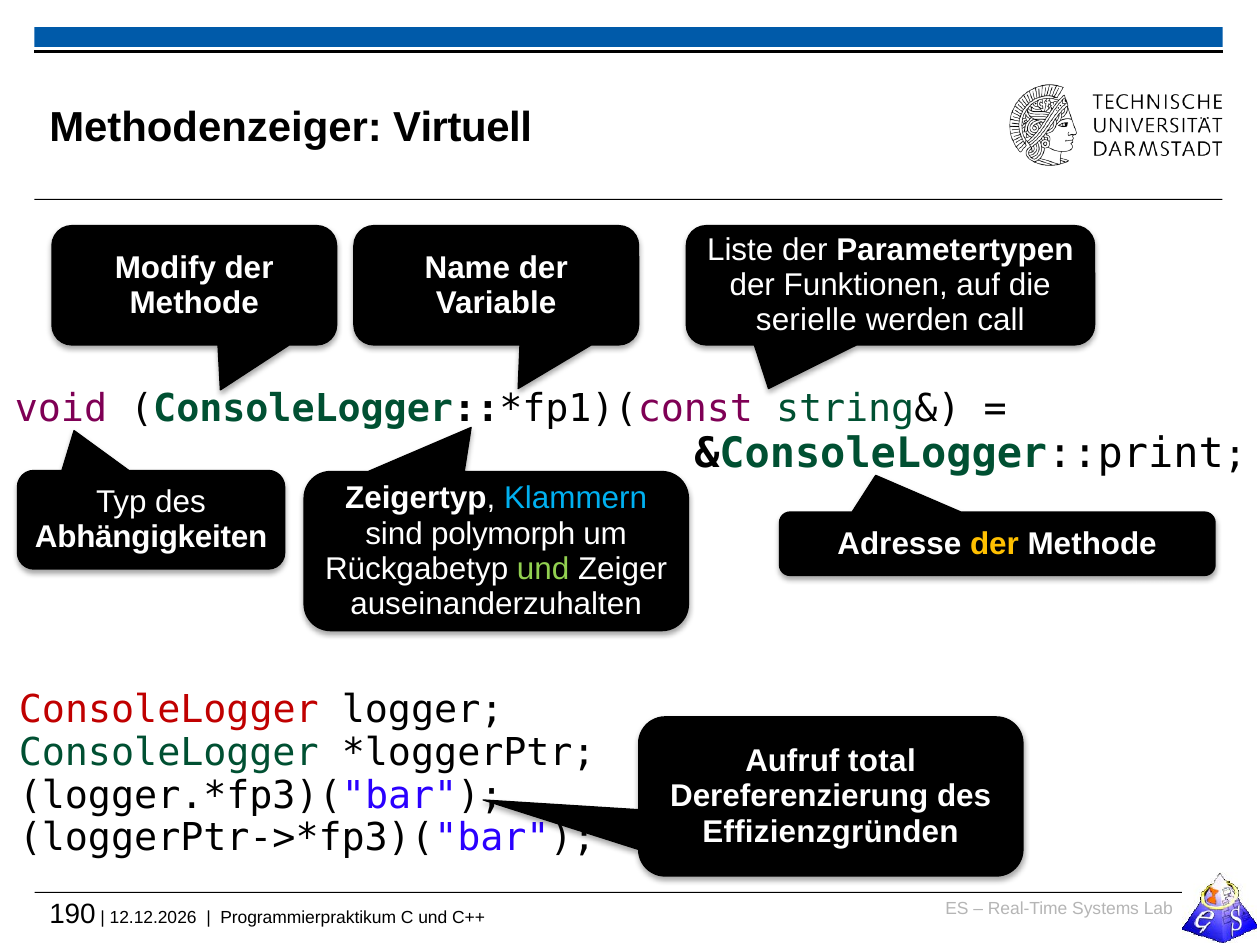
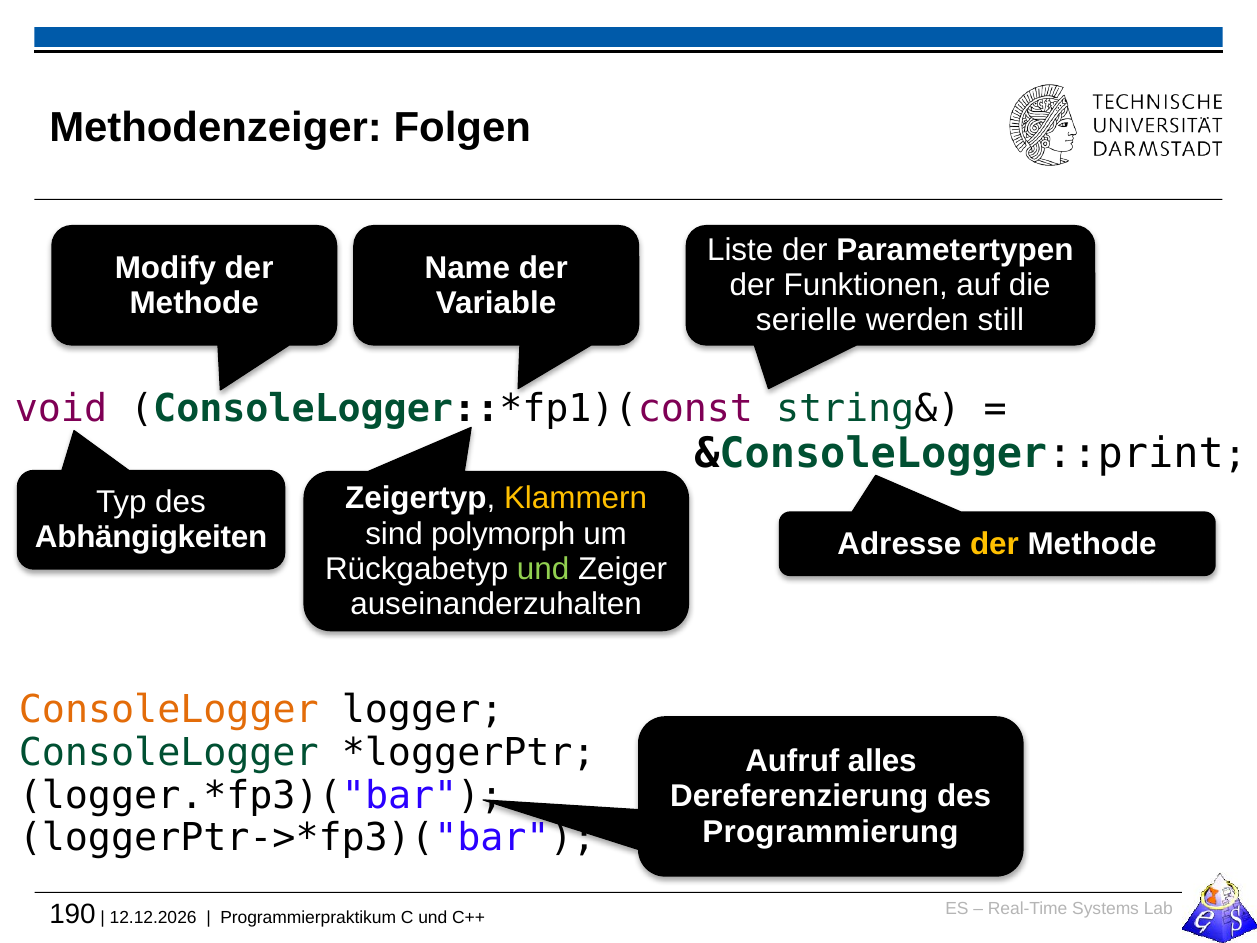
Virtuell: Virtuell -> Folgen
call: call -> still
Klammern colour: light blue -> yellow
ConsoleLogger at (169, 710) colour: red -> orange
total: total -> alles
Effizienzgründen: Effizienzgründen -> Programmierung
